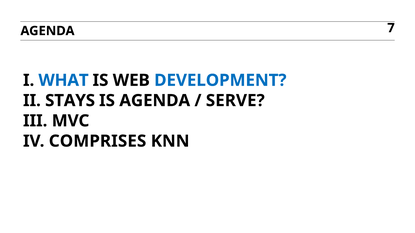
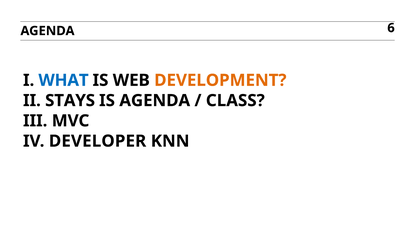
7: 7 -> 6
DEVELOPMENT colour: blue -> orange
SERVE: SERVE -> CLASS
COMPRISES: COMPRISES -> DEVELOPER
